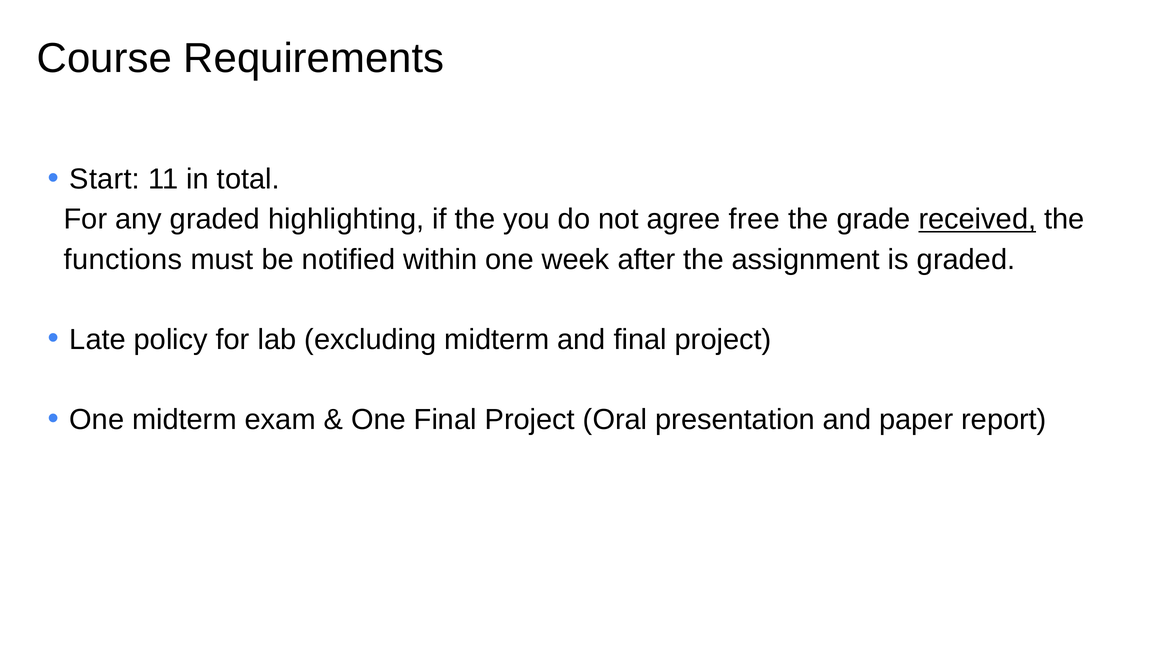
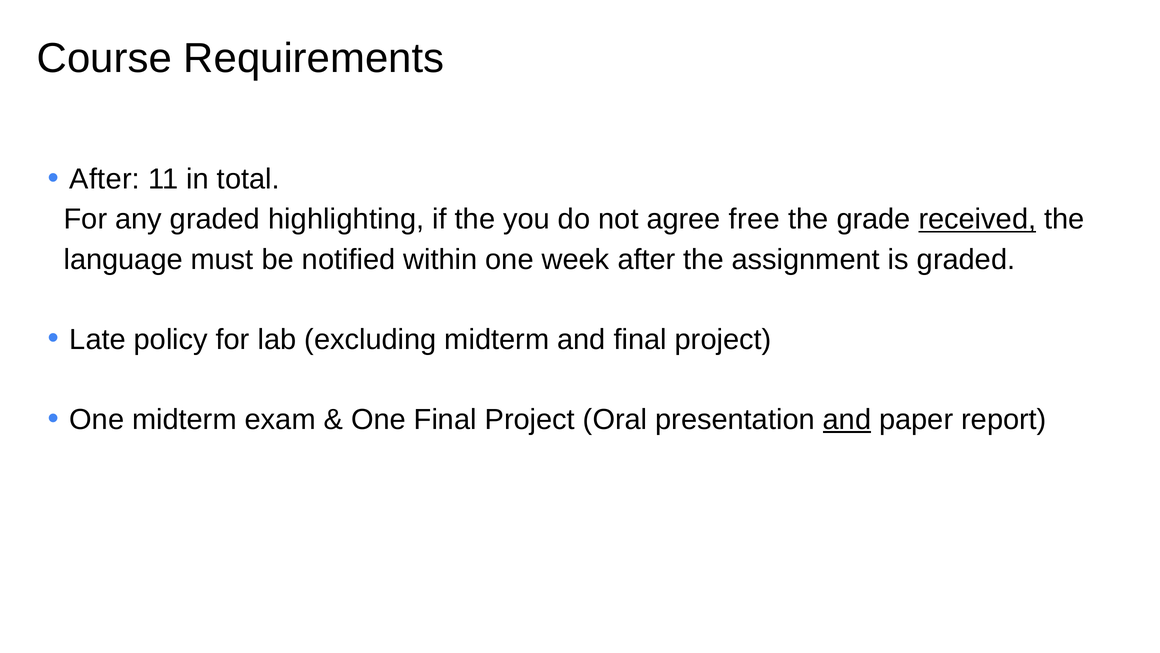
Start at (105, 179): Start -> After
functions: functions -> language
and at (847, 419) underline: none -> present
